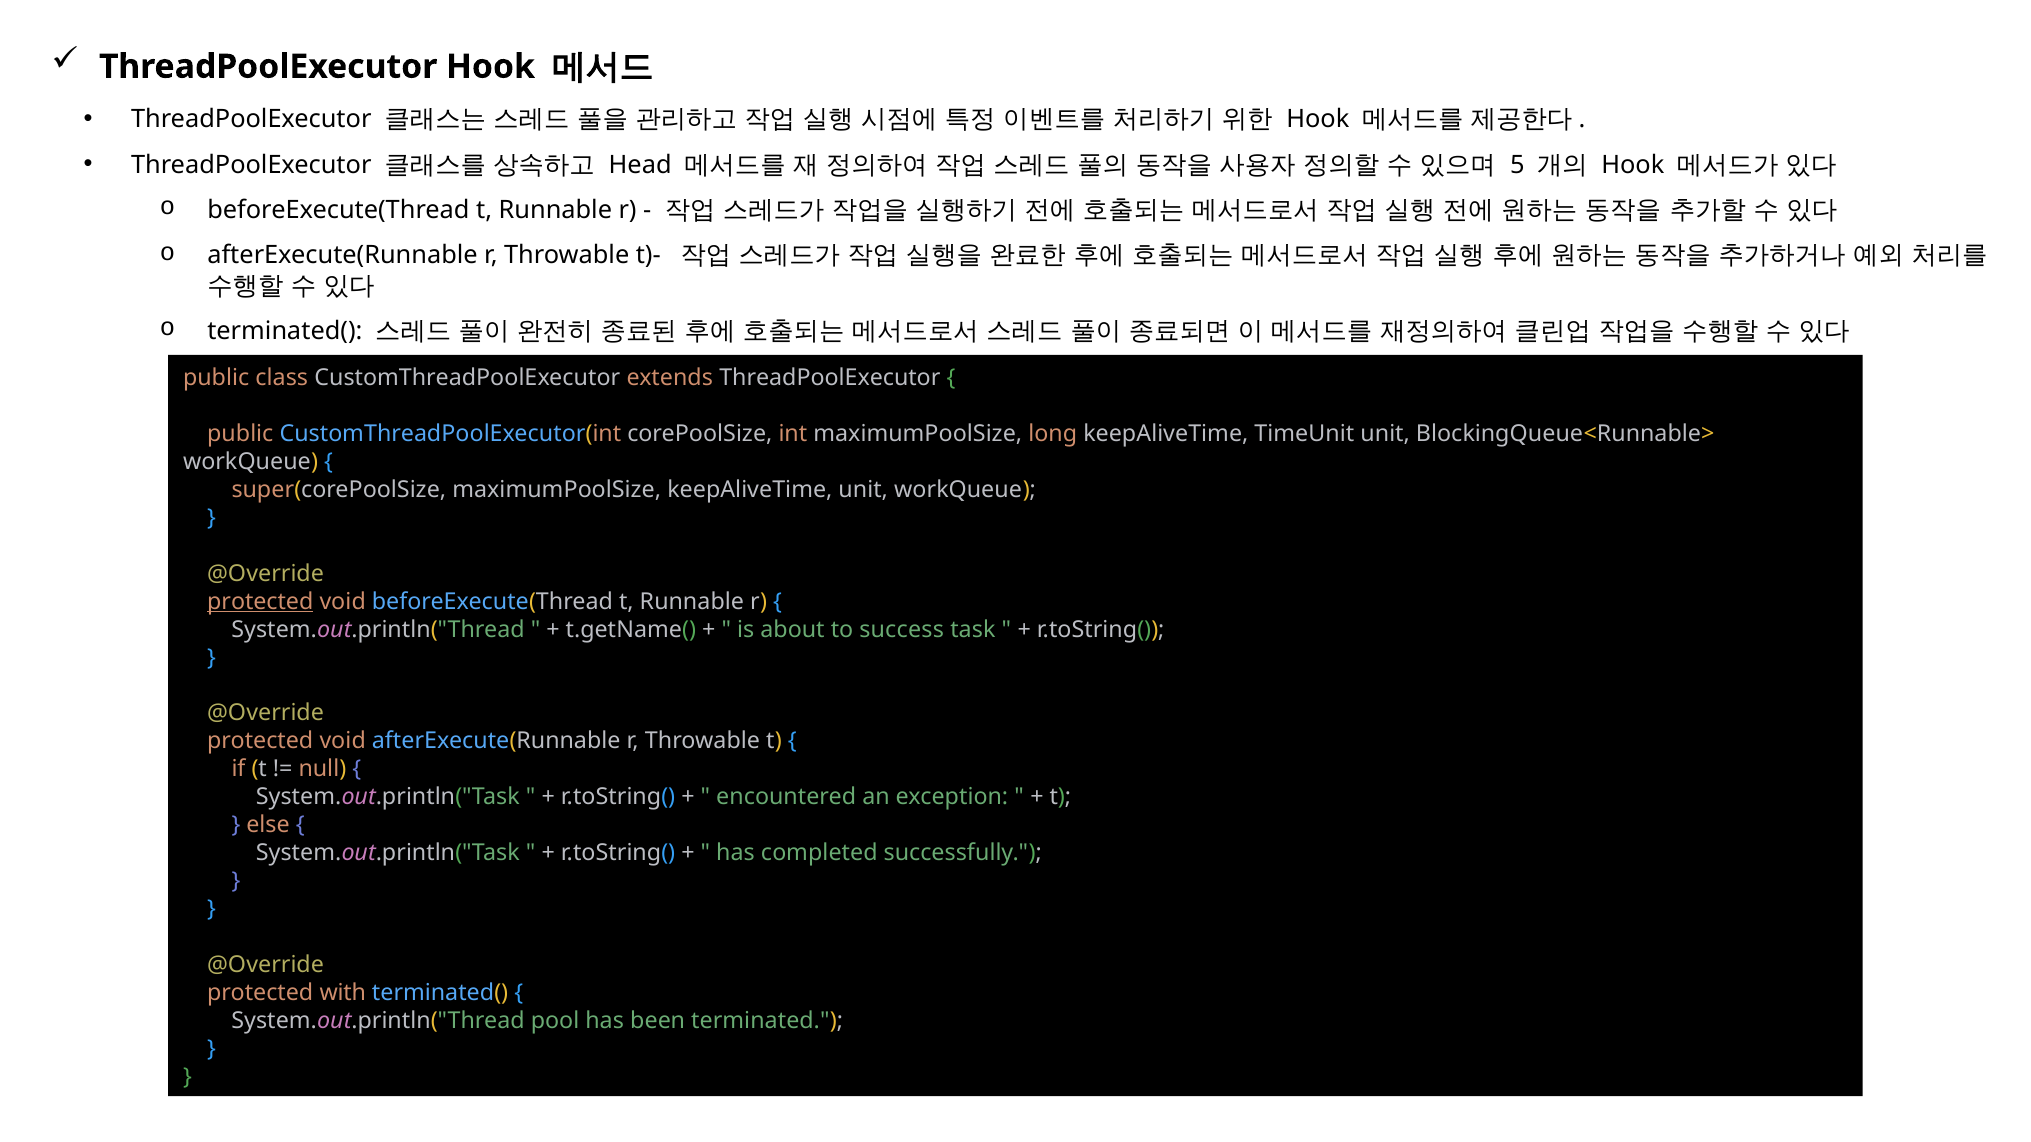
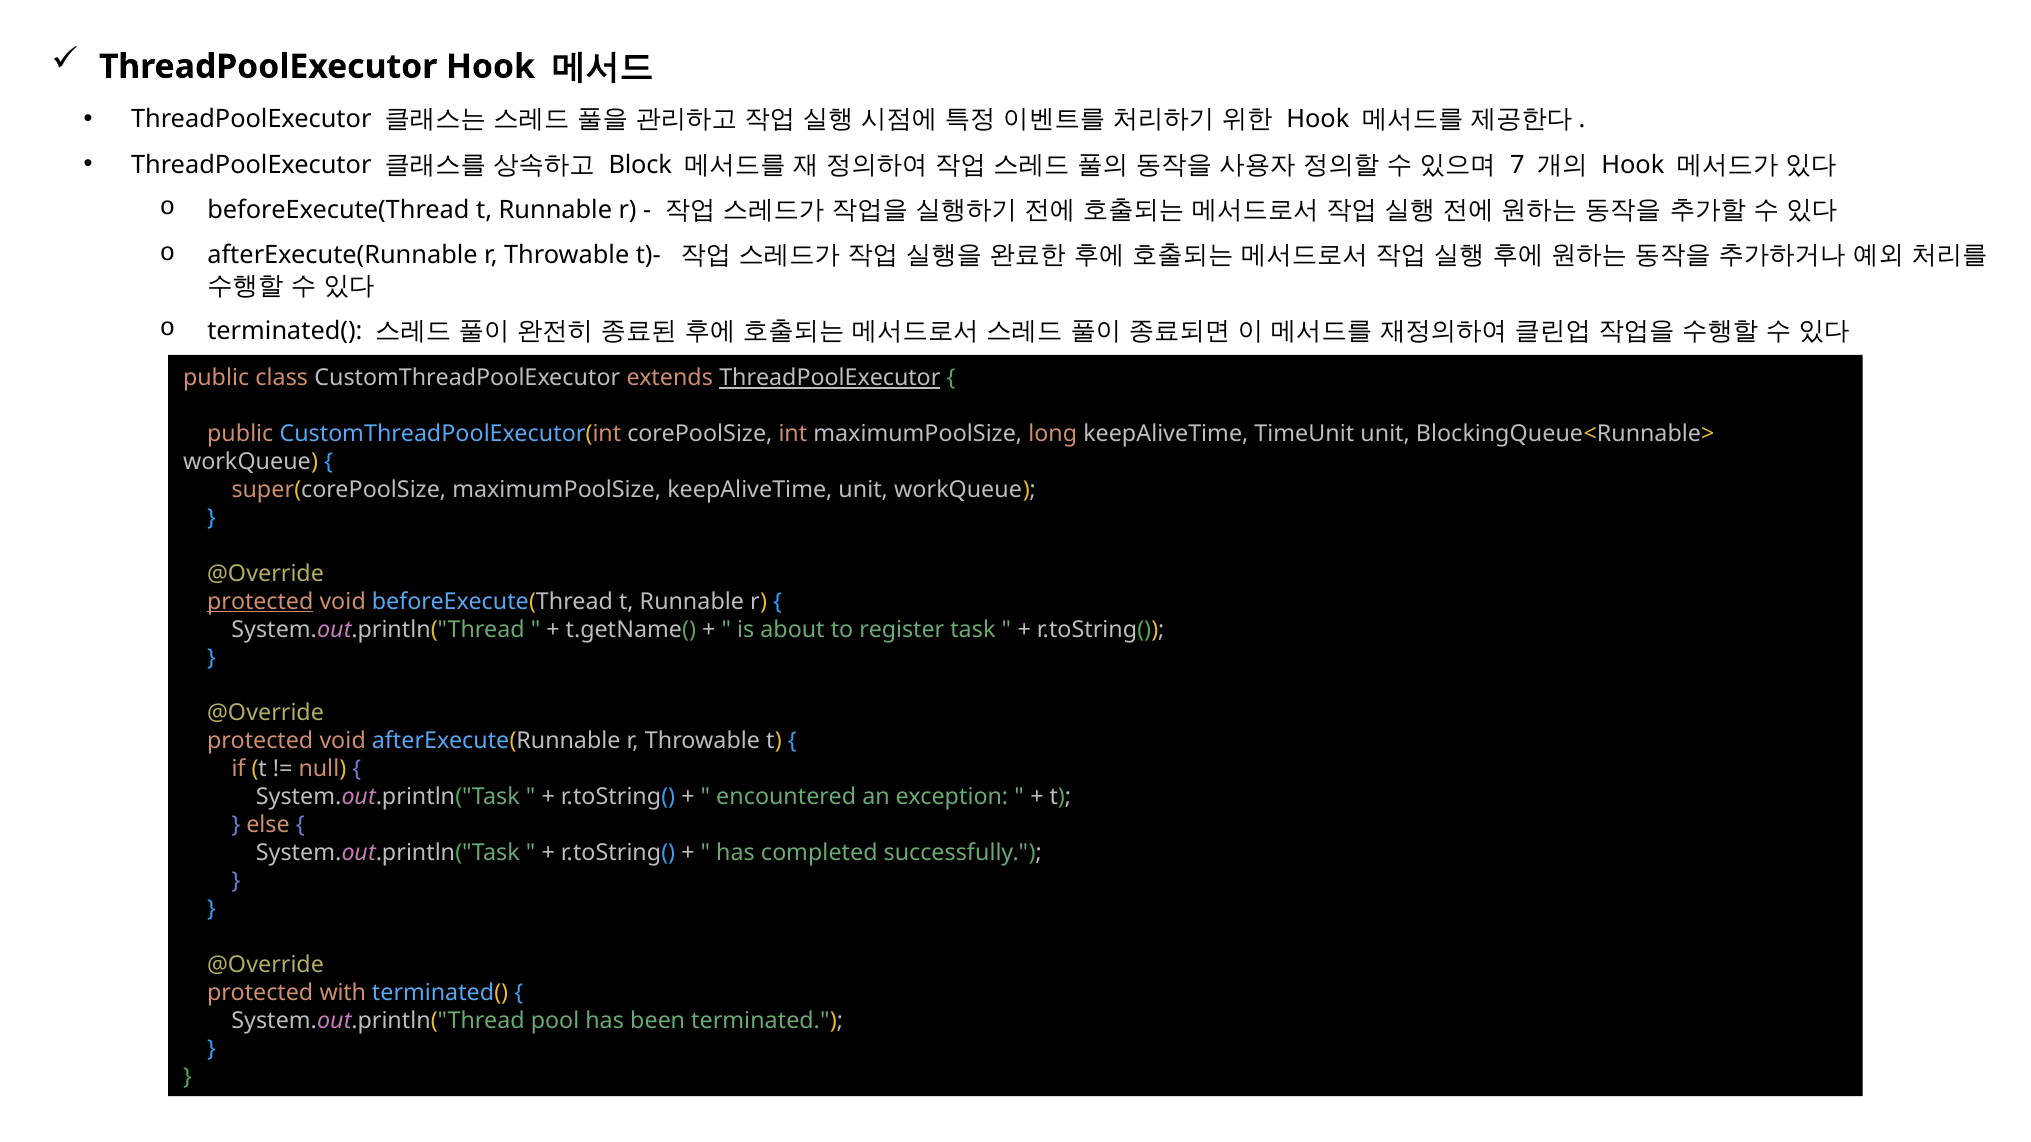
Head: Head -> Block
5: 5 -> 7
ThreadPoolExecutor at (830, 378) underline: none -> present
success: success -> register
